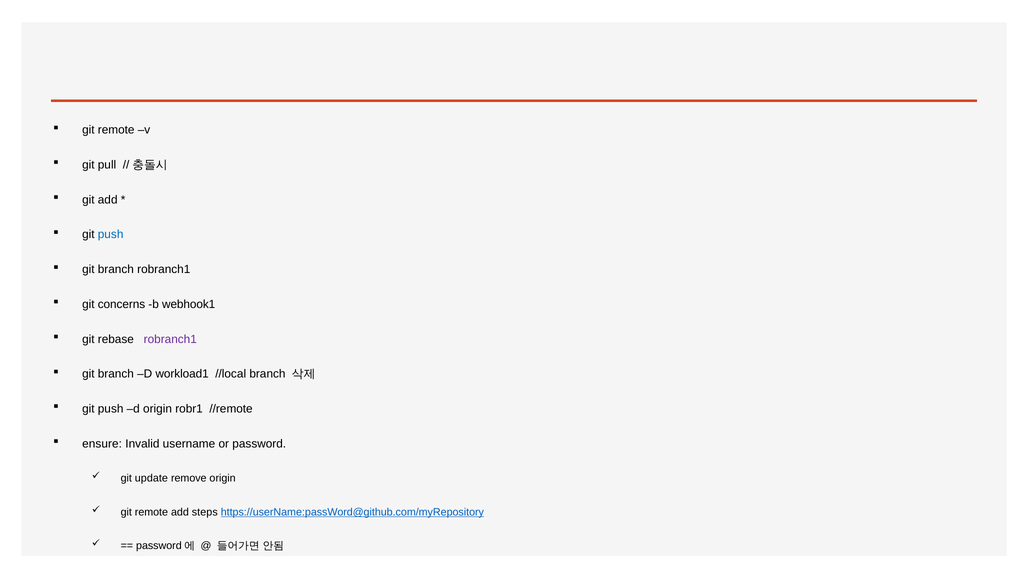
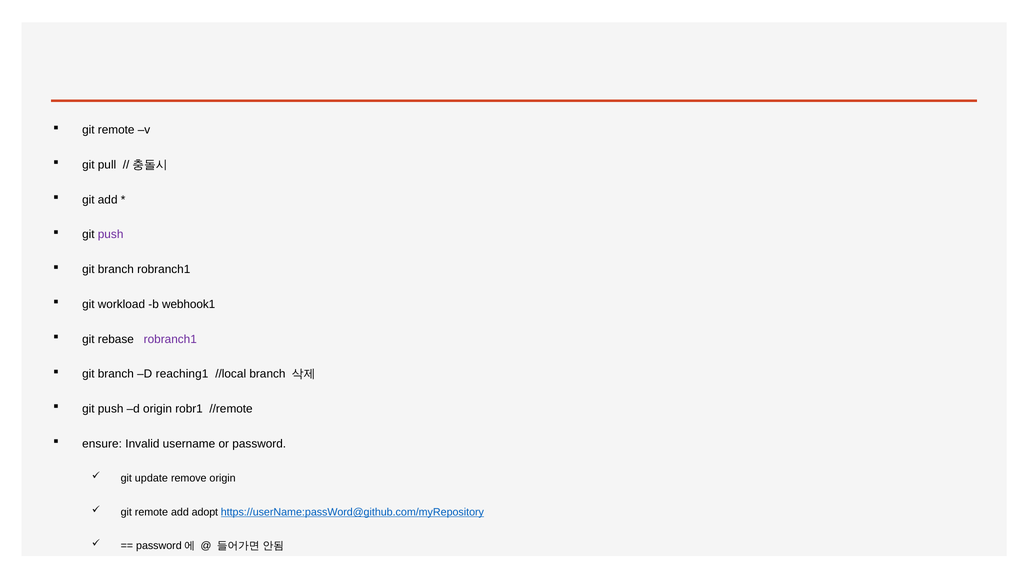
push at (111, 235) colour: blue -> purple
concerns: concerns -> workload
workload1: workload1 -> reaching1
steps: steps -> adopt
